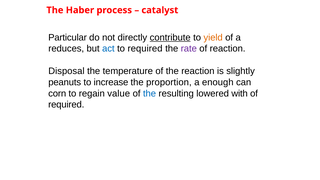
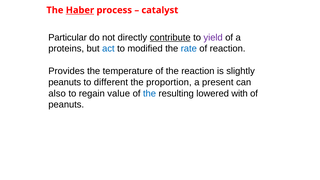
Haber underline: none -> present
yield colour: orange -> purple
reduces: reduces -> proteins
to required: required -> modified
rate colour: purple -> blue
Disposal: Disposal -> Provides
increase: increase -> different
enough: enough -> present
corn: corn -> also
required at (66, 105): required -> peanuts
